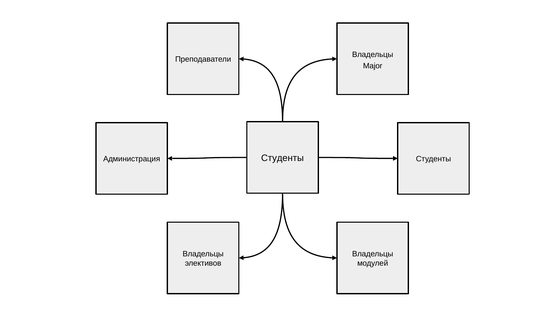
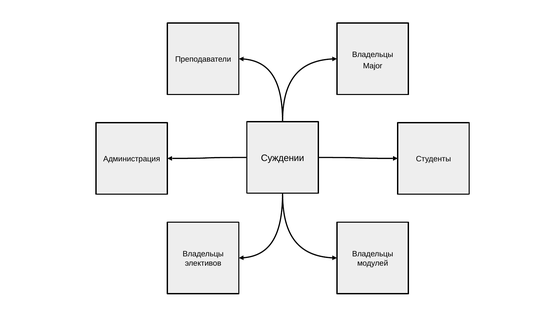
Студенты at (282, 158): Студенты -> Суждении
